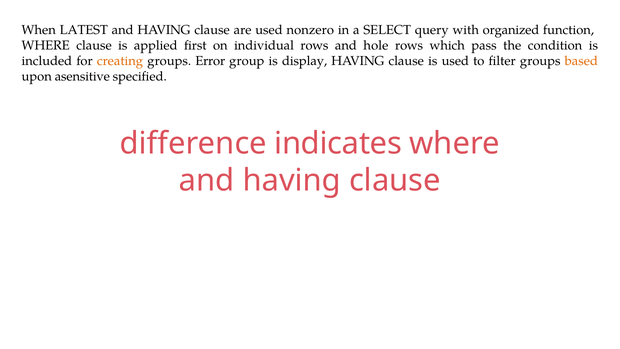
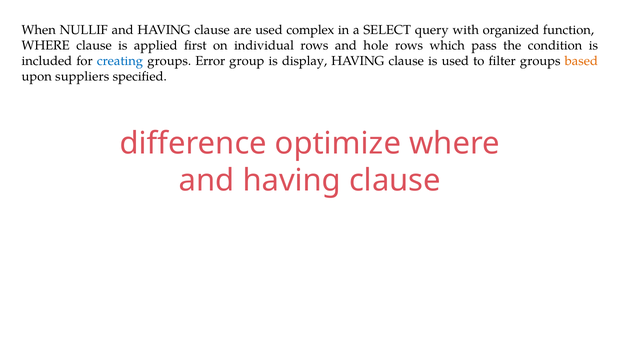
LATEST: LATEST -> NULLIF
nonzero: nonzero -> complex
creating colour: orange -> blue
asensitive: asensitive -> suppliers
indicates: indicates -> optimize
